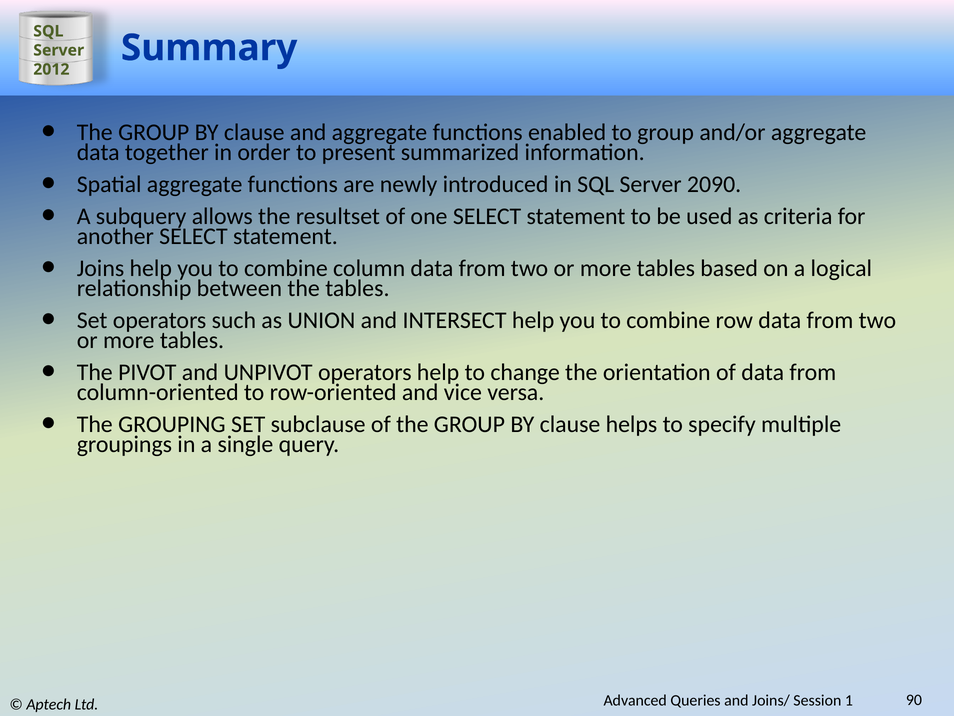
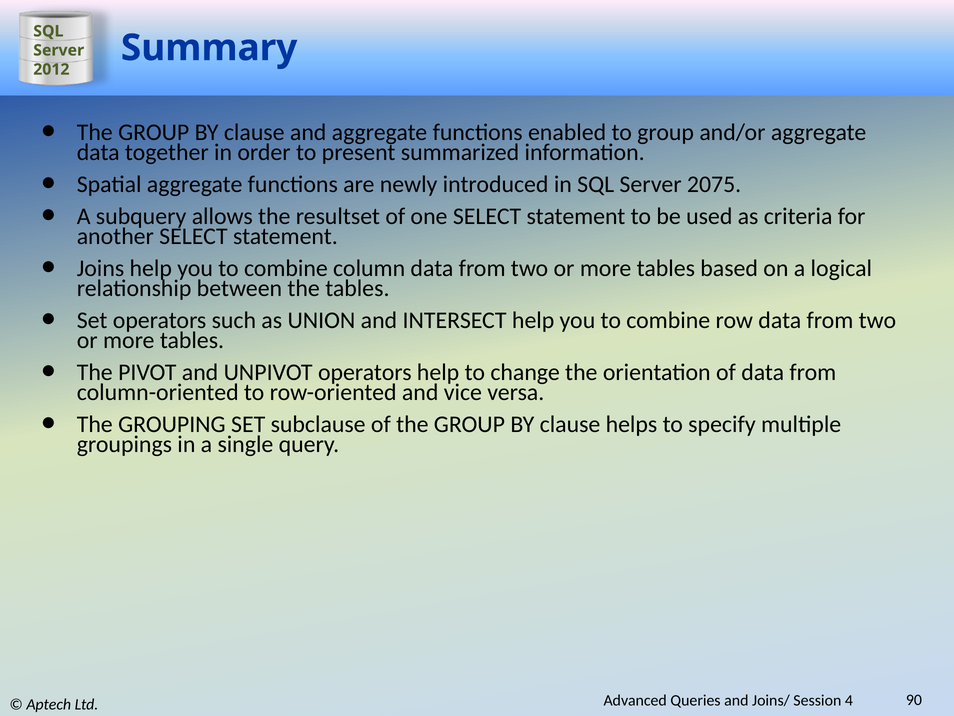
2090: 2090 -> 2075
1: 1 -> 4
